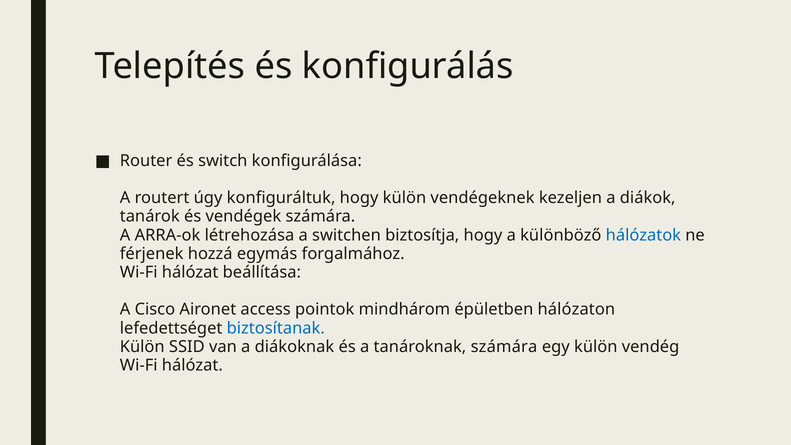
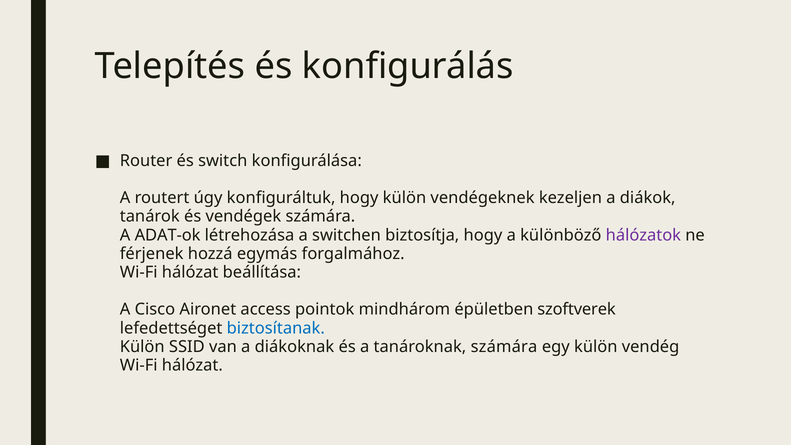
ARRA-ok: ARRA-ok -> ADAT-ok
hálózatok colour: blue -> purple
hálózaton: hálózaton -> szoftverek
